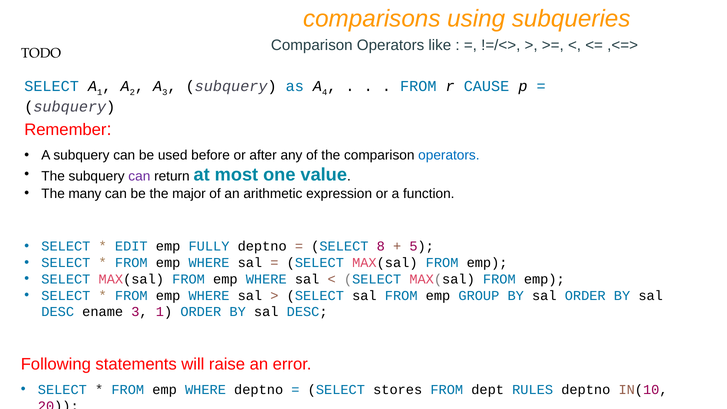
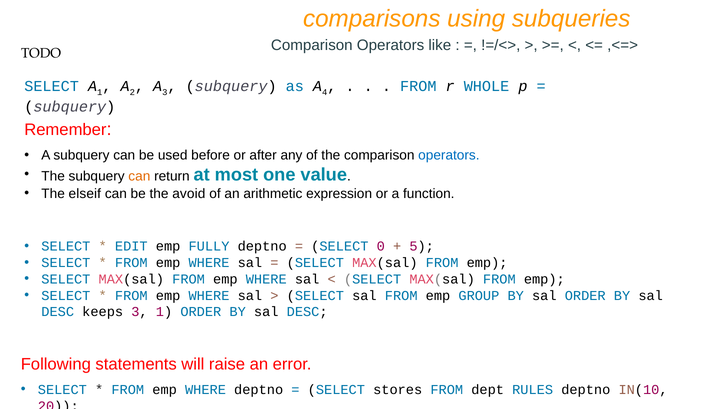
CAUSE: CAUSE -> WHOLE
can at (139, 176) colour: purple -> orange
many: many -> elseif
major: major -> avoid
8: 8 -> 0
ename: ename -> keeps
